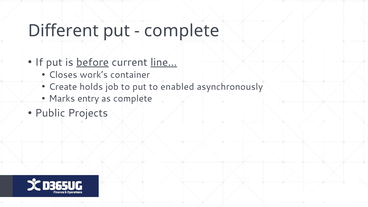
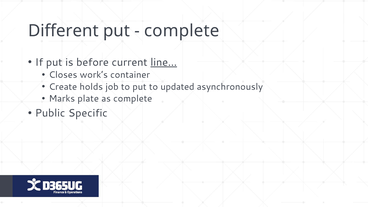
before underline: present -> none
enabled: enabled -> updated
entry: entry -> plate
Projects: Projects -> Specific
